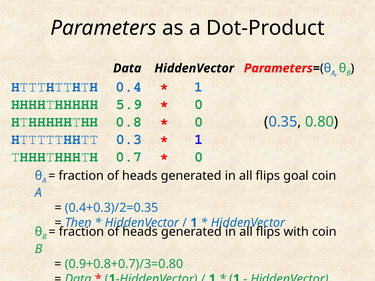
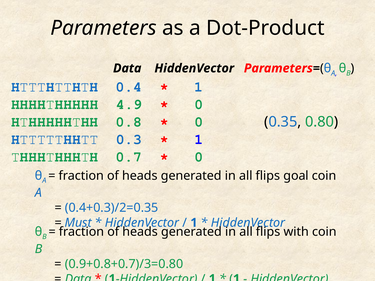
5.9: 5.9 -> 4.9
Then: Then -> Must
